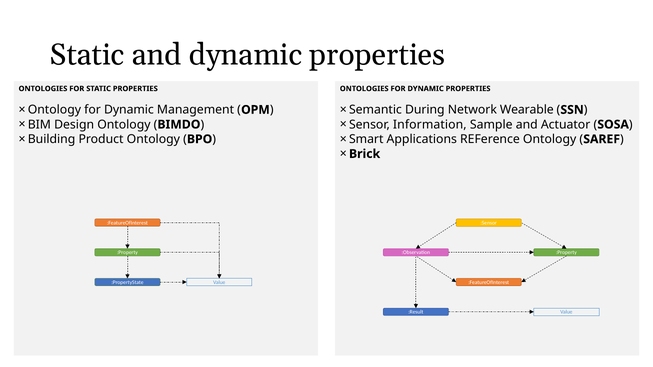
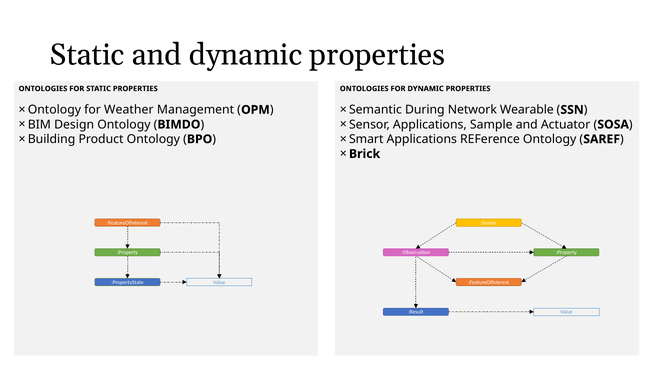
Dynamic at (129, 110): Dynamic -> Weather
Information at (430, 125): Information -> Applications
